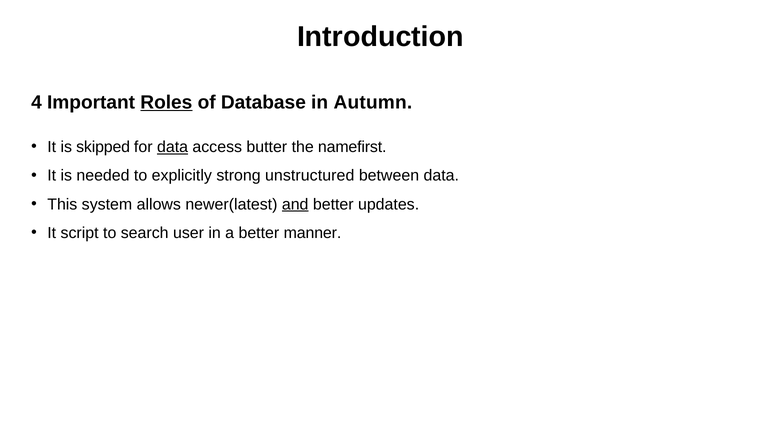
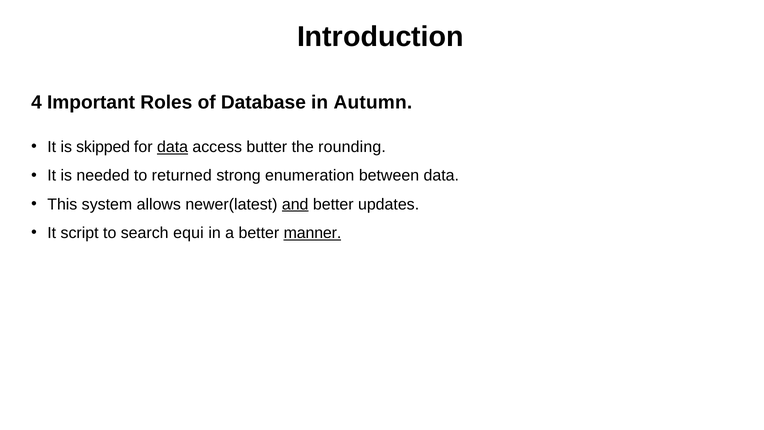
Roles underline: present -> none
namefirst: namefirst -> rounding
explicitly: explicitly -> returned
unstructured: unstructured -> enumeration
user: user -> equi
manner underline: none -> present
